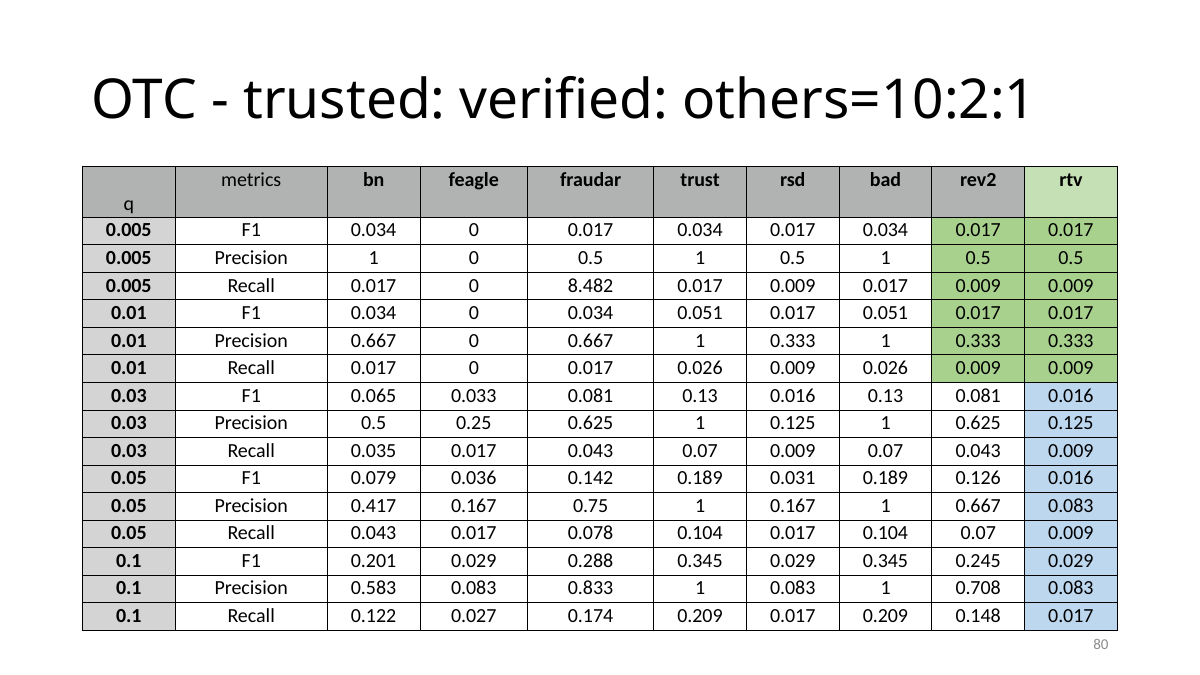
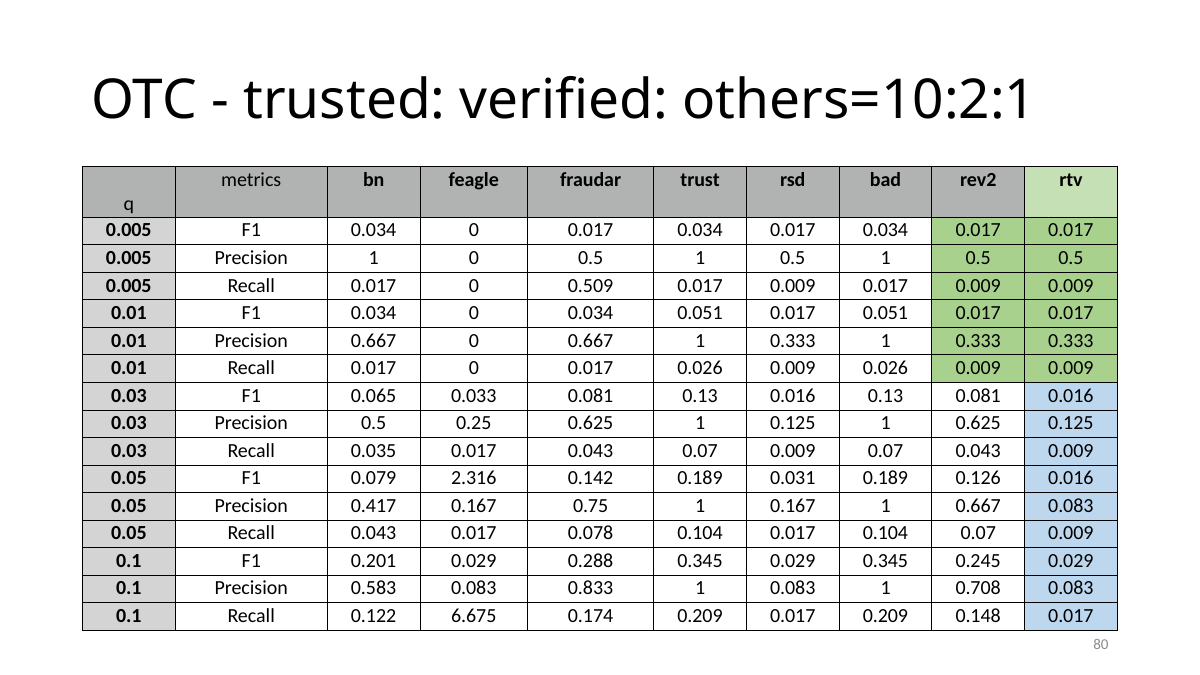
8.482: 8.482 -> 0.509
0.036: 0.036 -> 2.316
0.027: 0.027 -> 6.675
